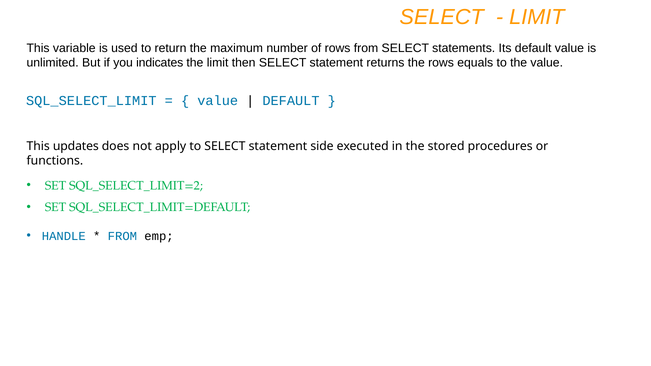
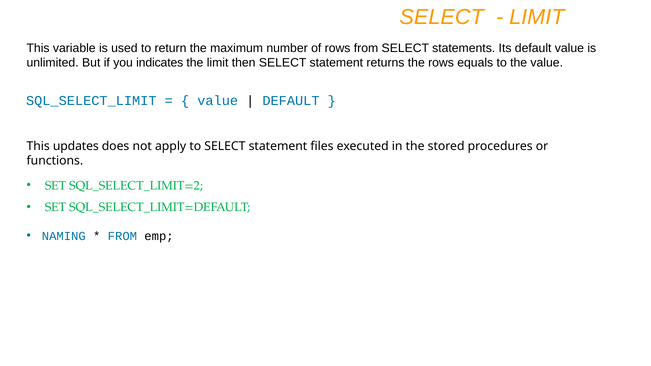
side: side -> files
HANDLE: HANDLE -> NAMING
